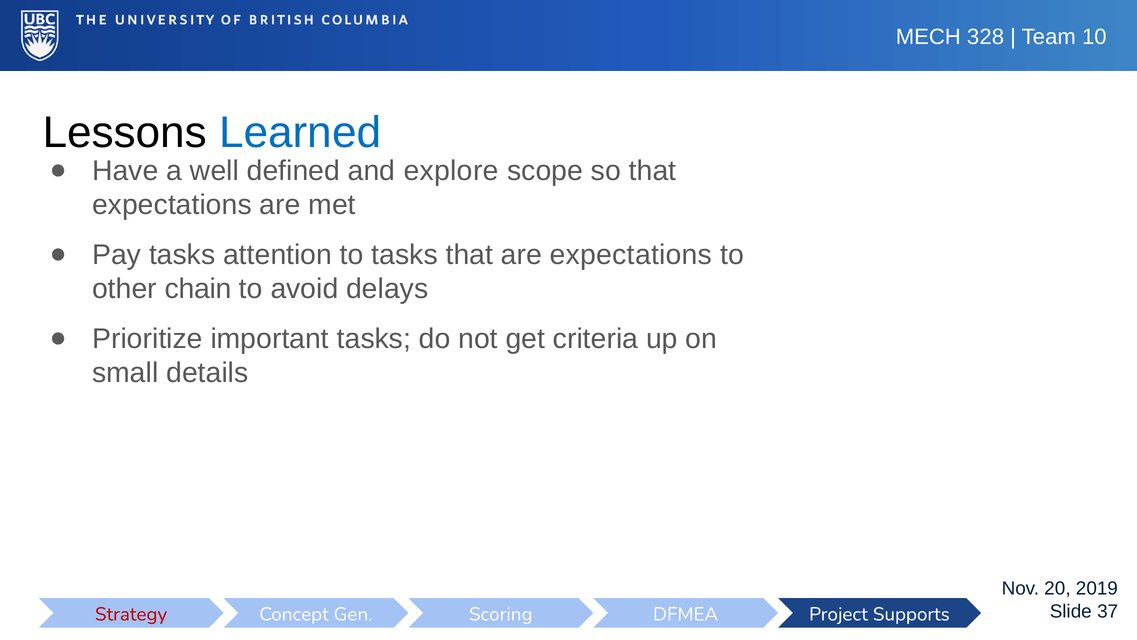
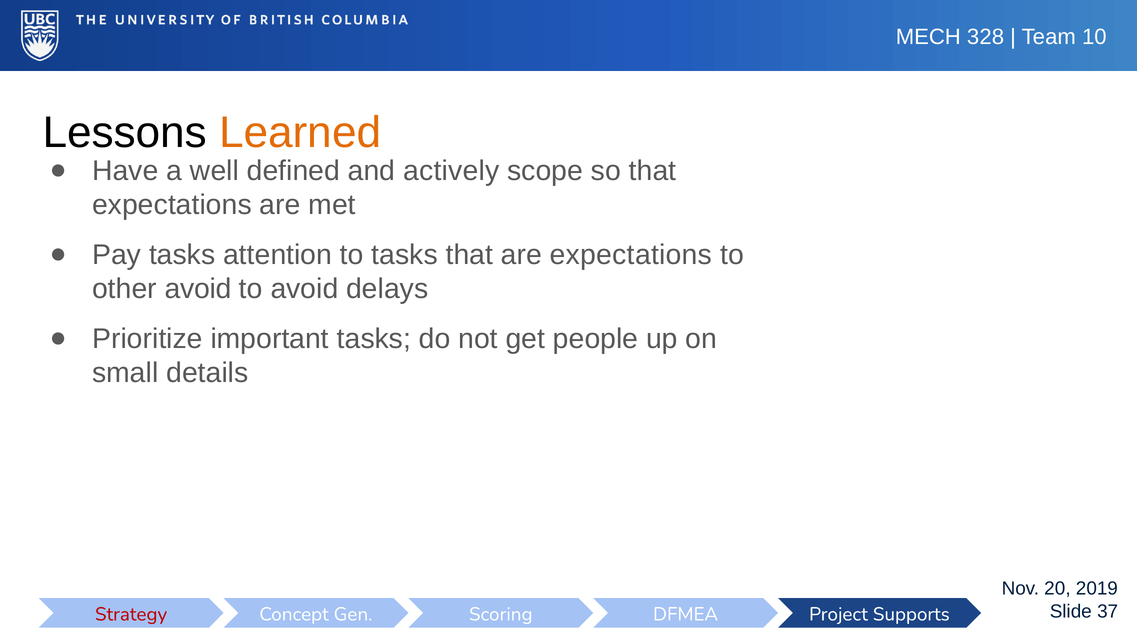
Learned colour: blue -> orange
explore: explore -> actively
other chain: chain -> avoid
criteria: criteria -> people
